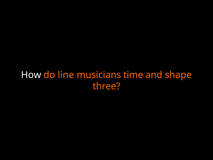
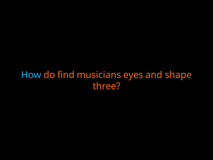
How colour: white -> light blue
line: line -> find
time: time -> eyes
